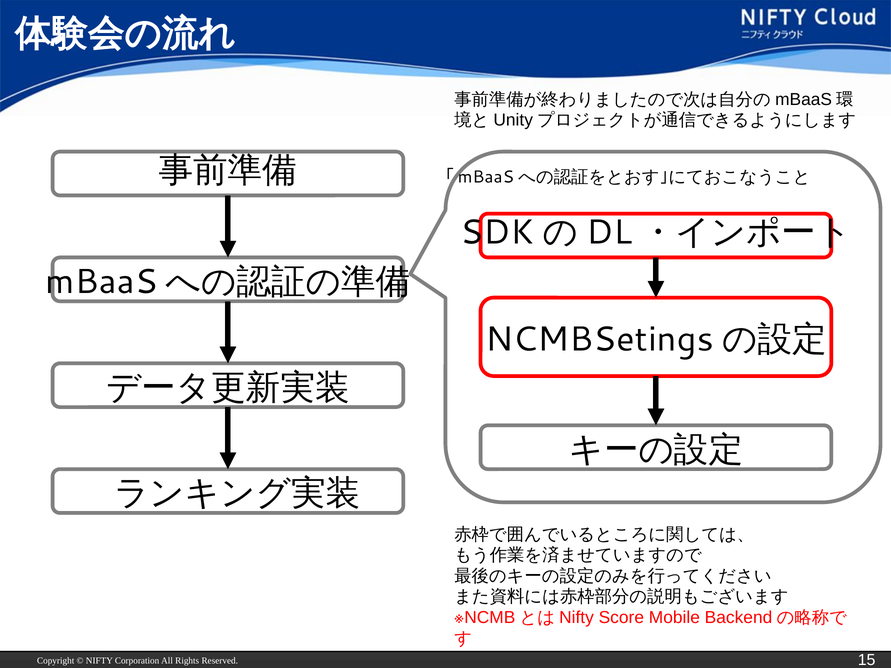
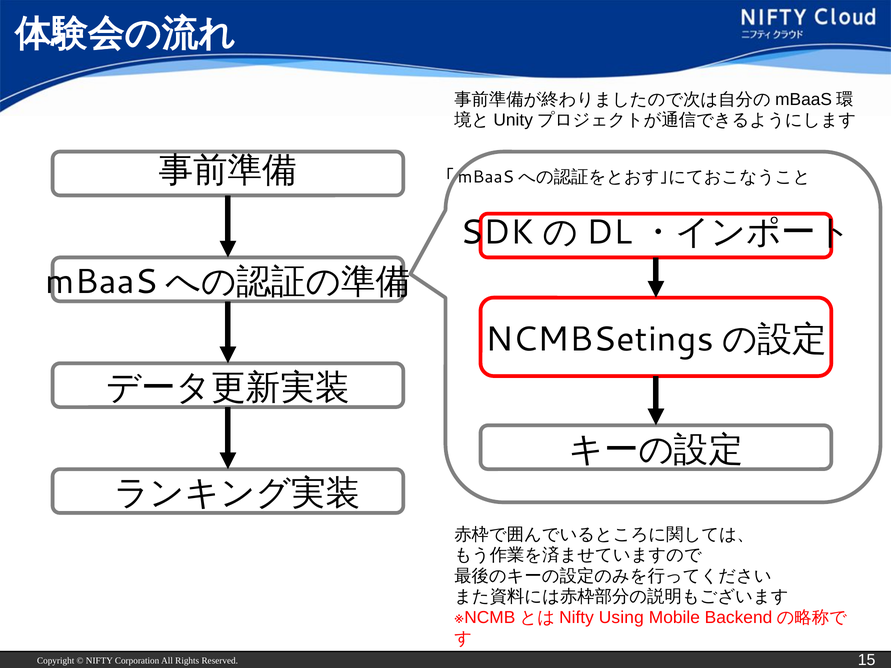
Score: Score -> Using
